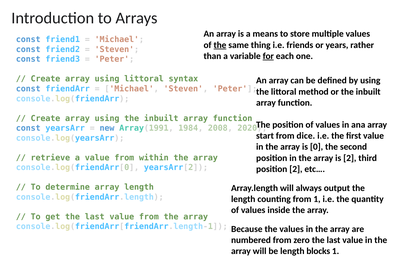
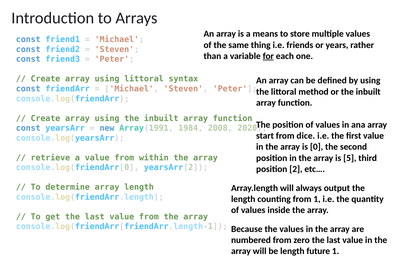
the at (220, 45) underline: present -> none
is 2: 2 -> 5
blocks: blocks -> future
